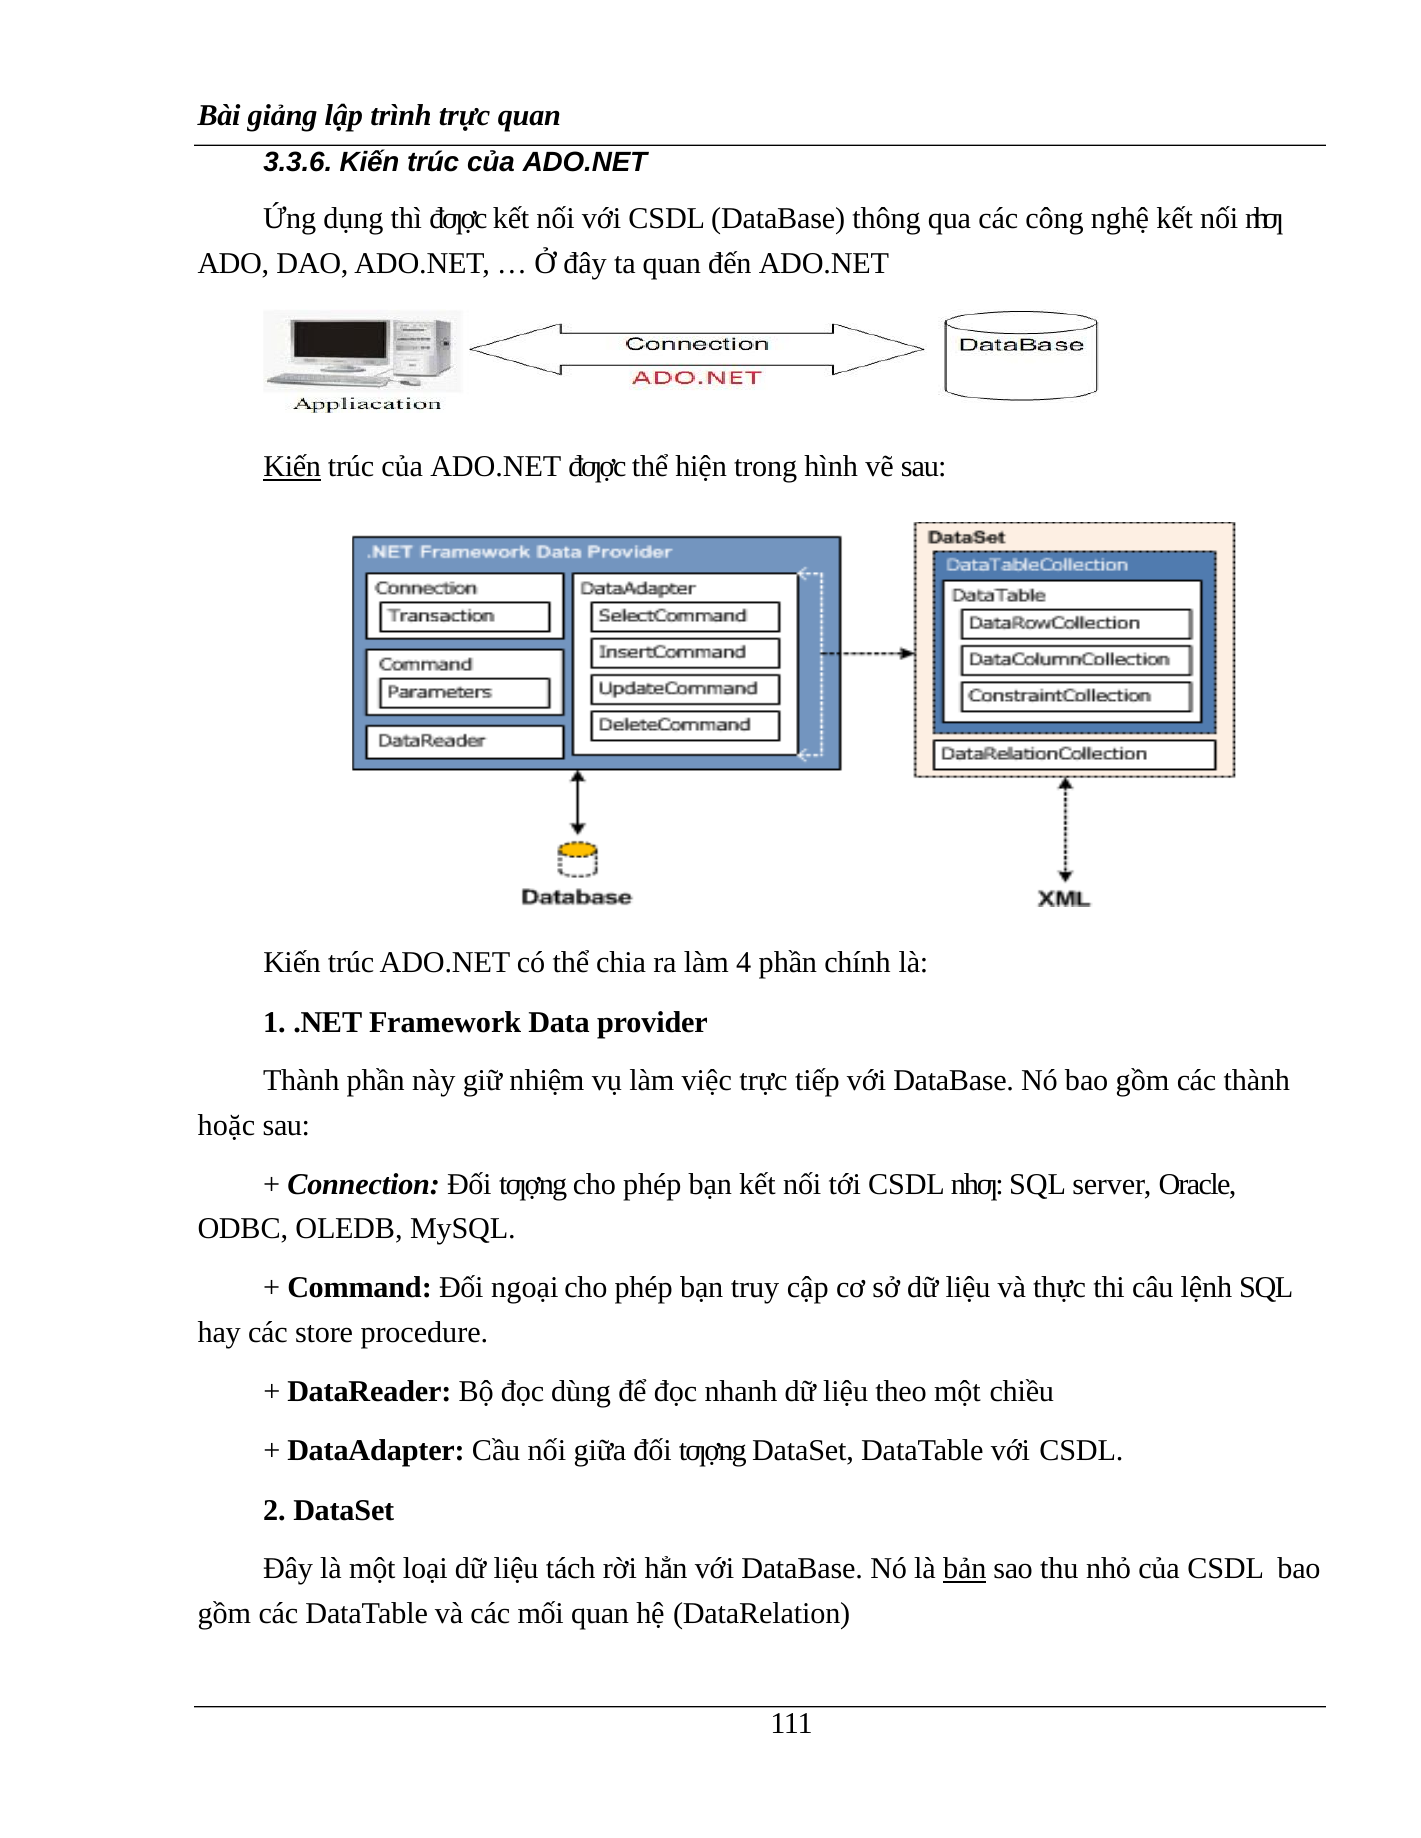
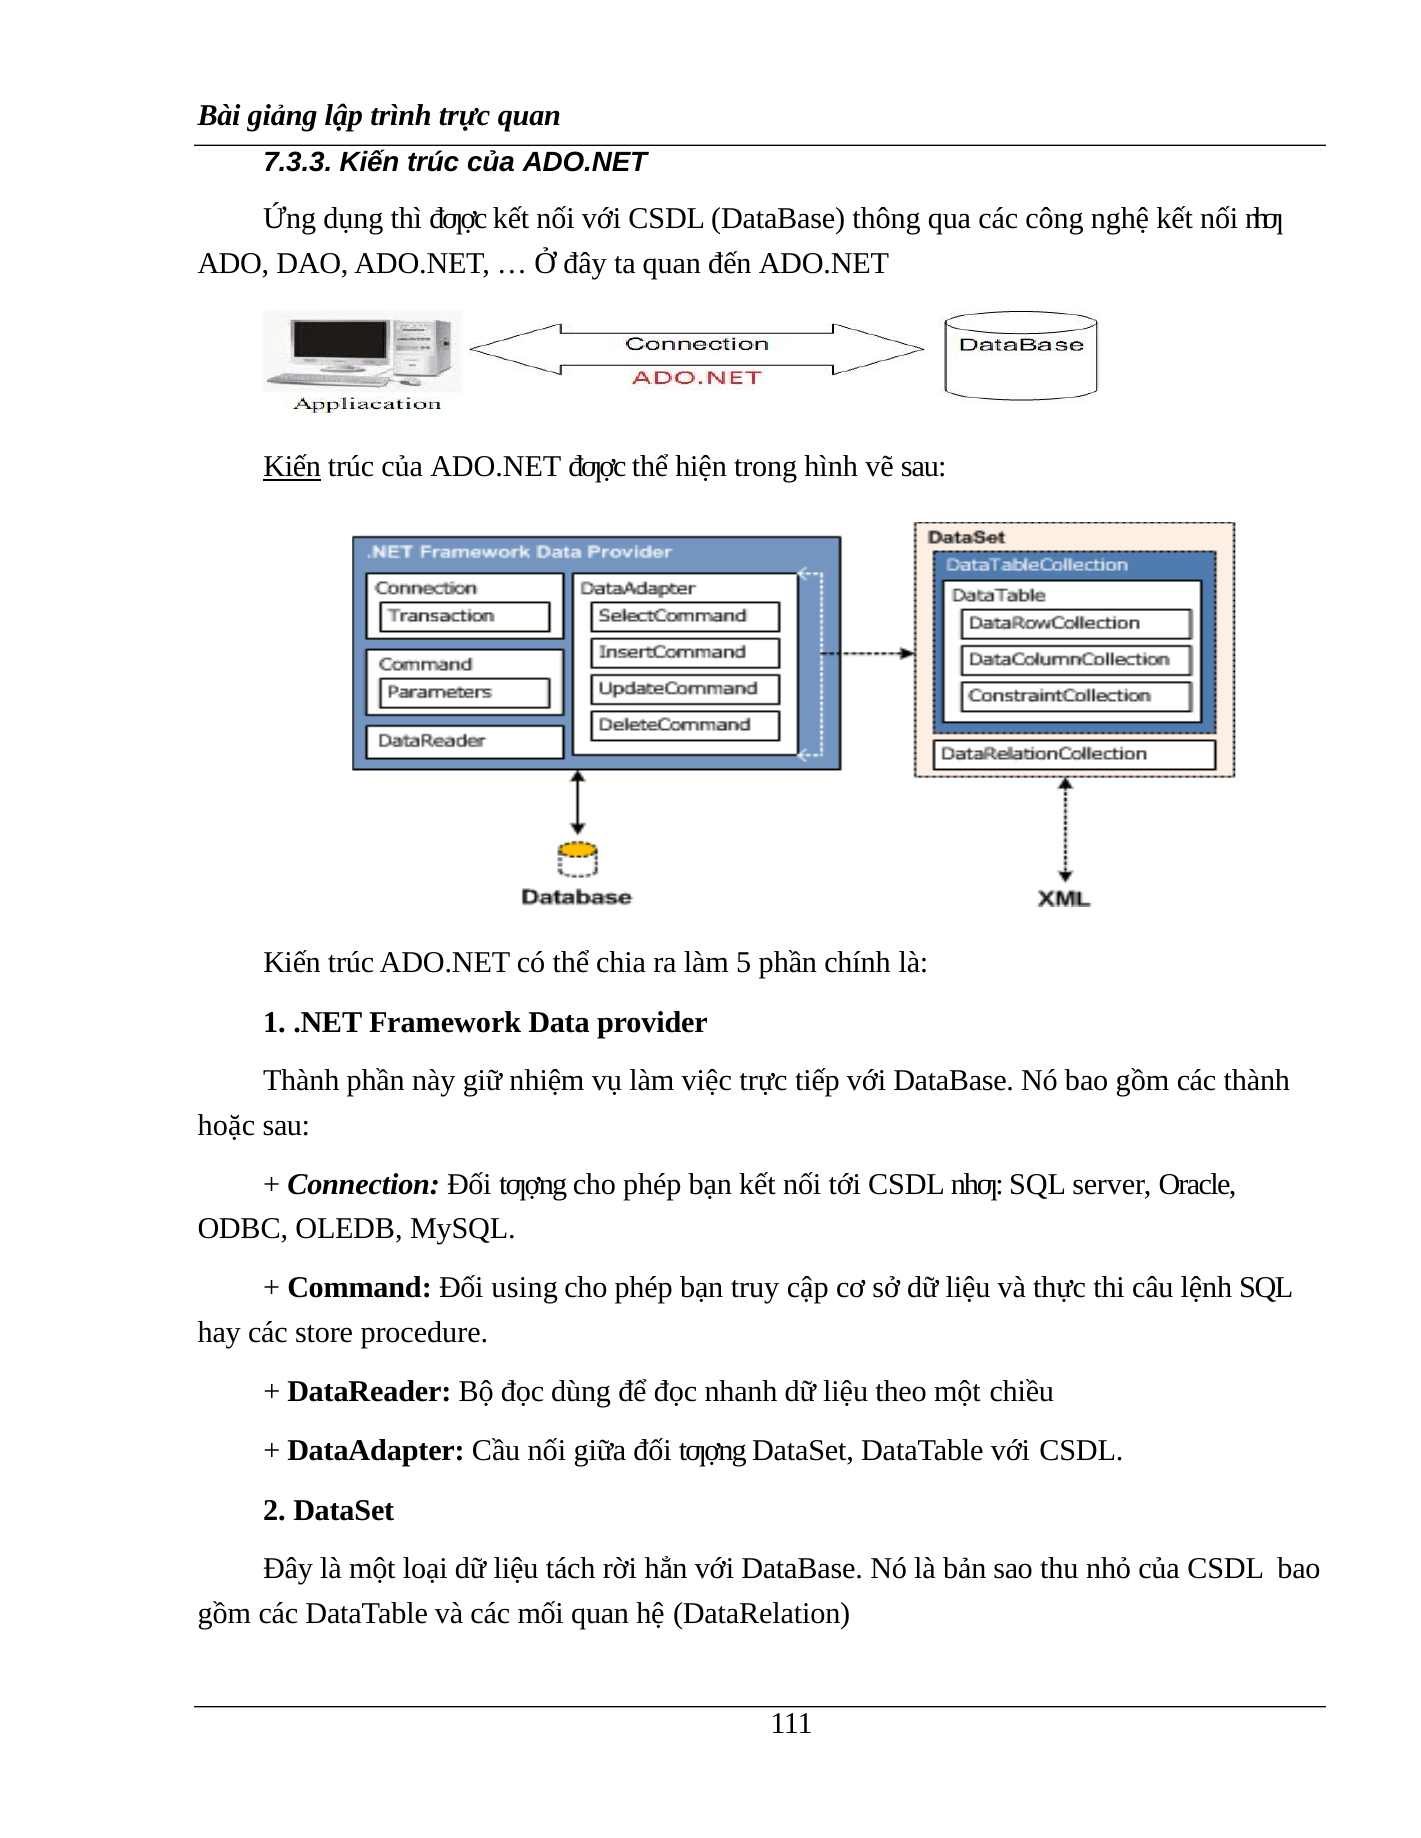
3.3.6: 3.3.6 -> 7.3.3
4: 4 -> 5
ngoại: ngoại -> using
bản underline: present -> none
